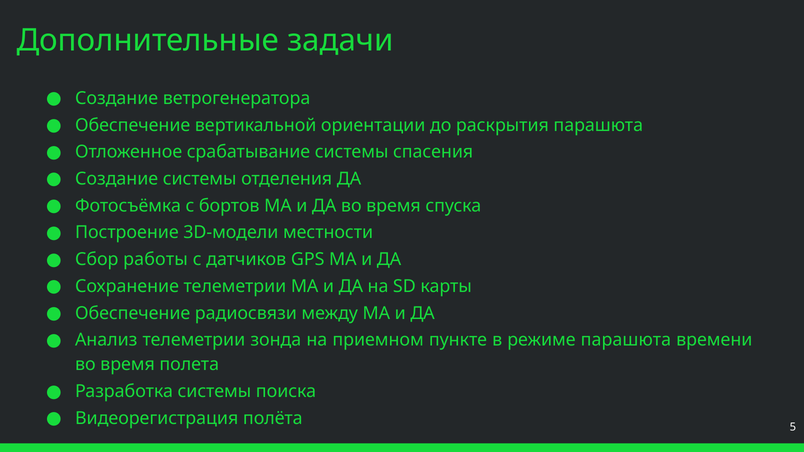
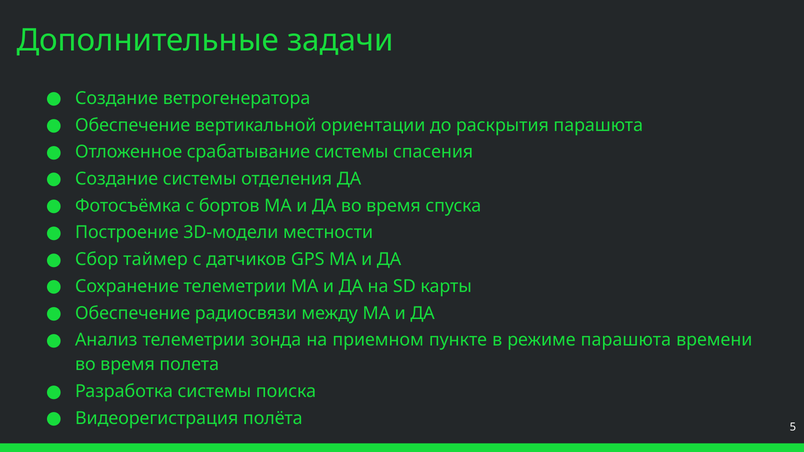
работы: работы -> таймер
